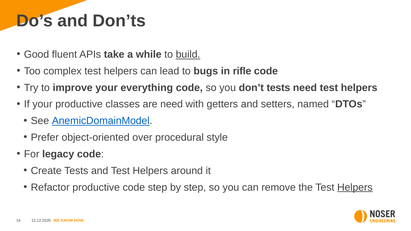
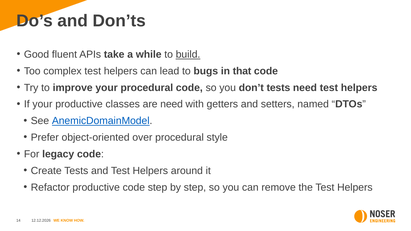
rifle: rifle -> that
your everything: everything -> procedural
Helpers at (355, 187) underline: present -> none
